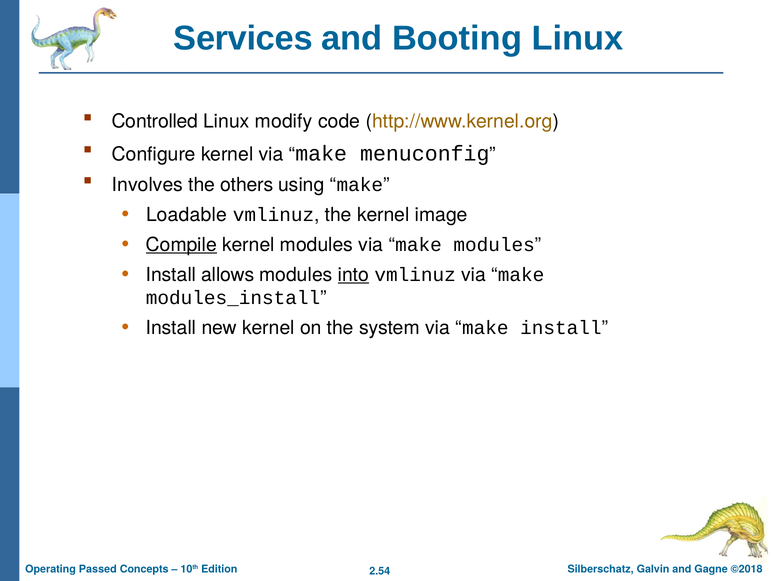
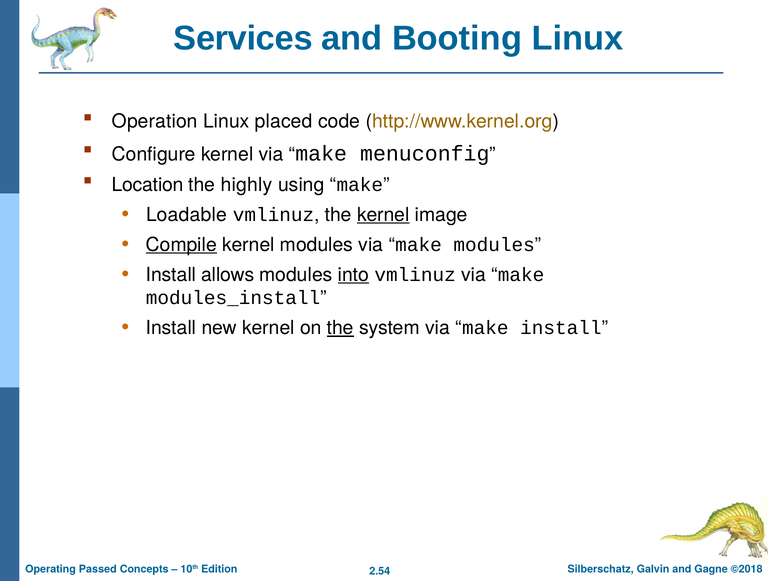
Controlled: Controlled -> Operation
modify: modify -> placed
Involves: Involves -> Location
others: others -> highly
kernel at (383, 215) underline: none -> present
the at (340, 328) underline: none -> present
